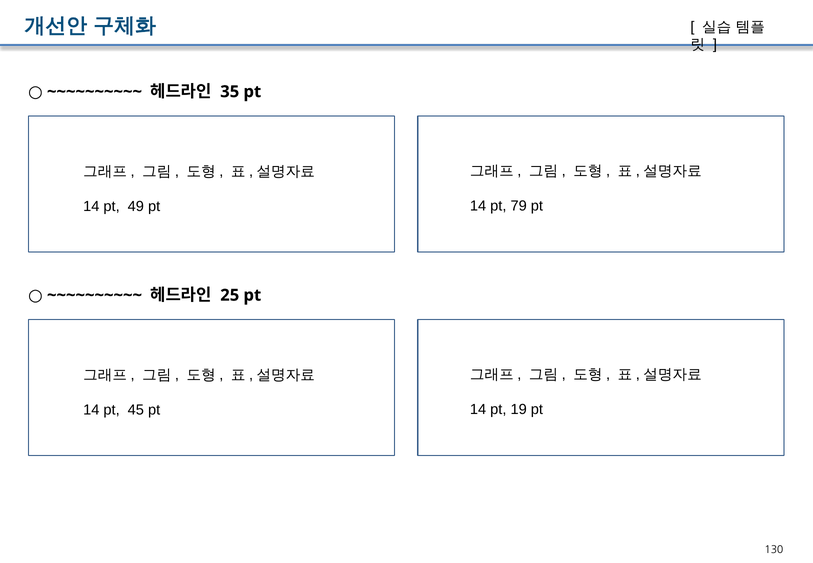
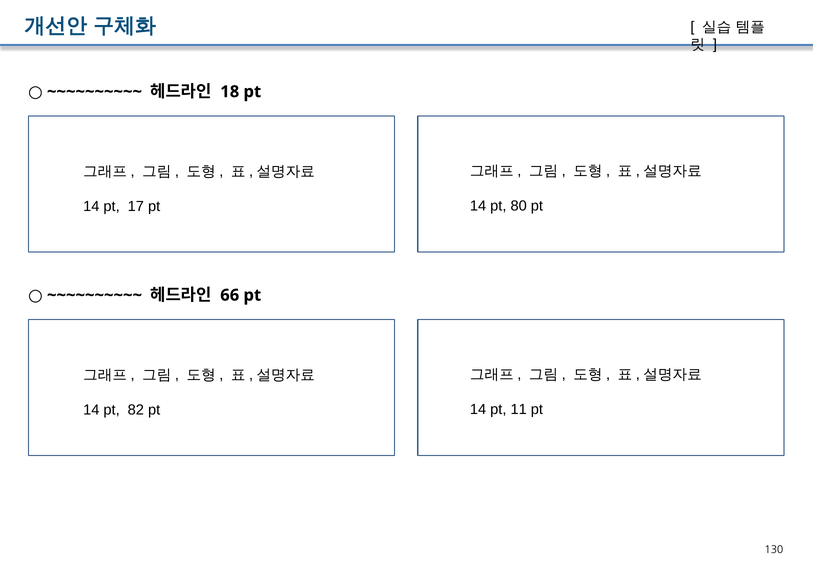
35: 35 -> 18
79: 79 -> 80
49: 49 -> 17
25: 25 -> 66
19: 19 -> 11
45: 45 -> 82
